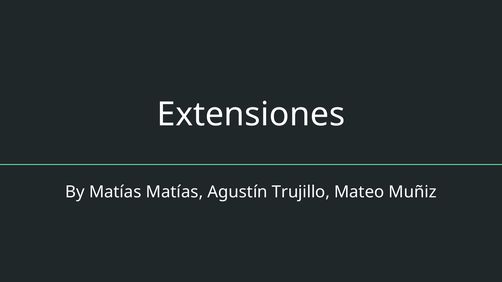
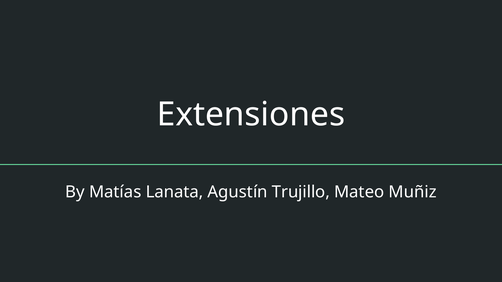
Matías Matías: Matías -> Lanata
